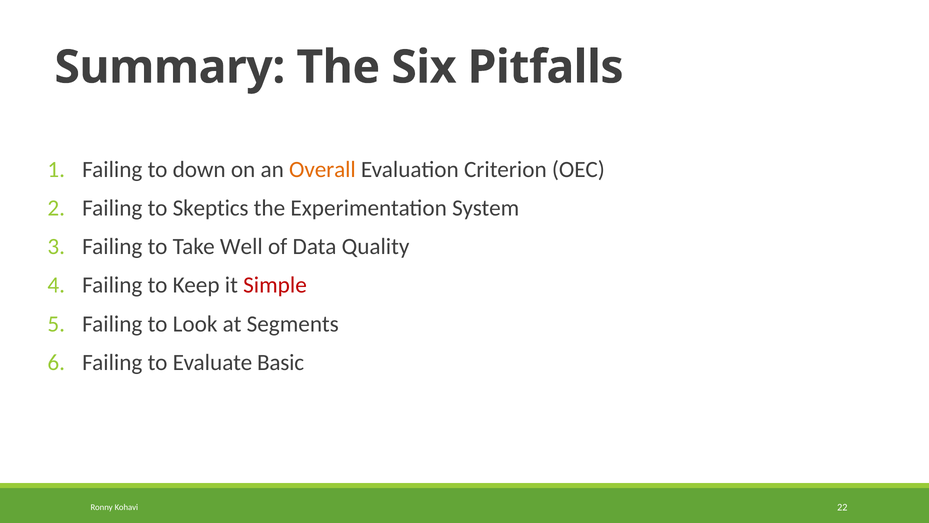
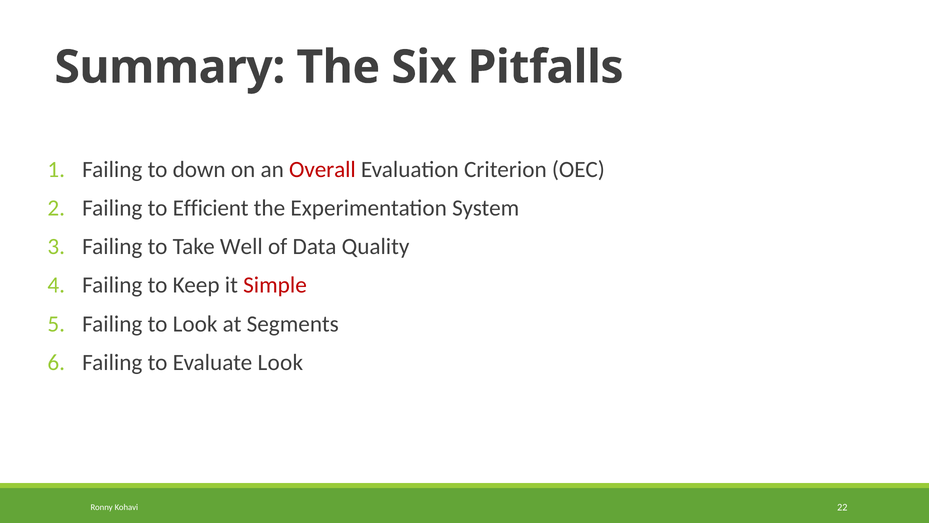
Overall colour: orange -> red
Skeptics: Skeptics -> Efficient
Evaluate Basic: Basic -> Look
